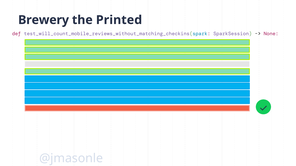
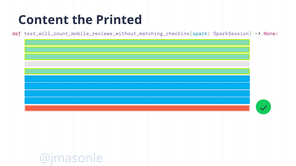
Brewery: Brewery -> Content
